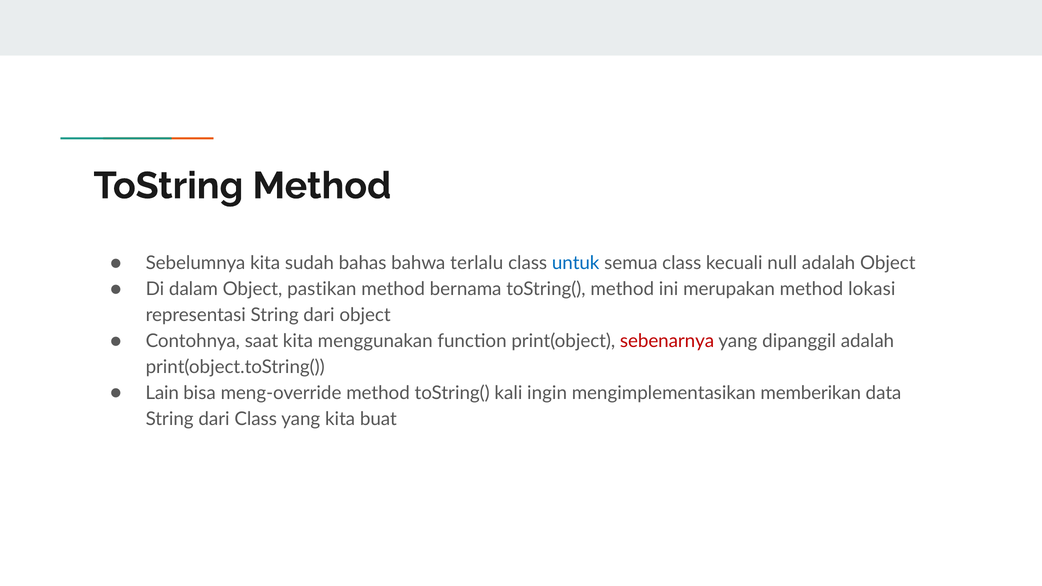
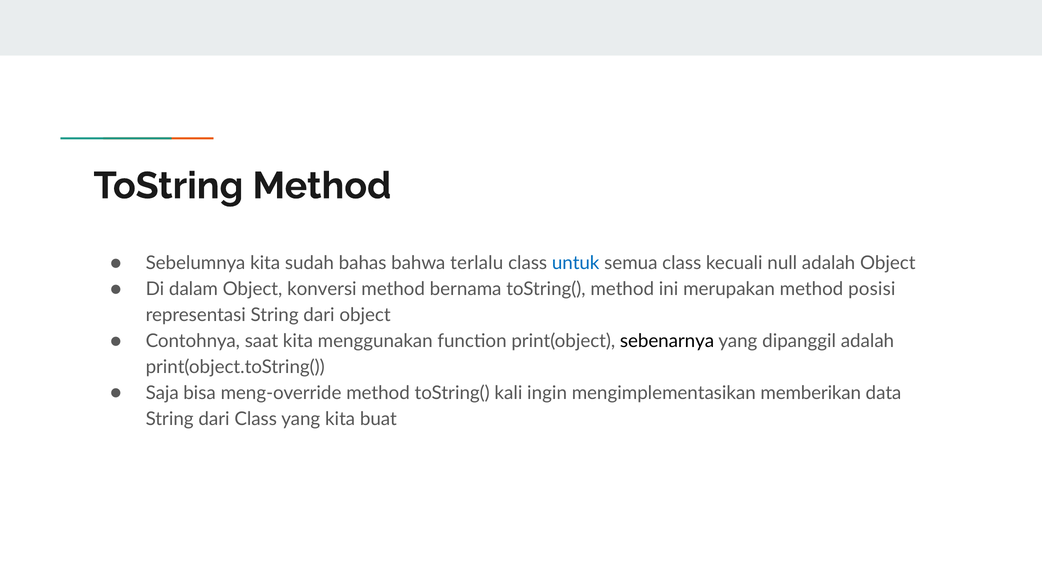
pastikan: pastikan -> konversi
lokasi: lokasi -> posisi
sebenarnya colour: red -> black
Lain: Lain -> Saja
